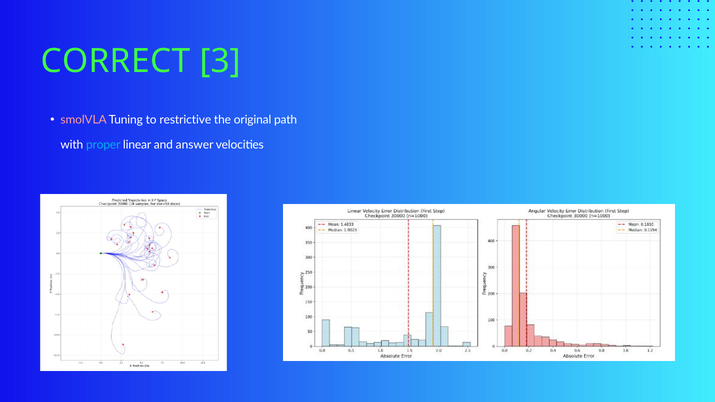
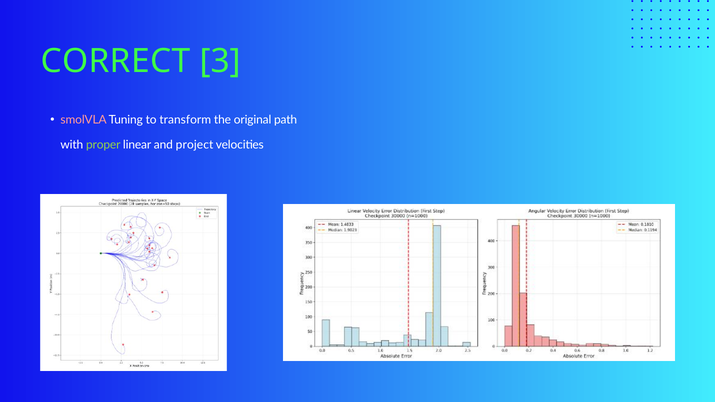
restrictive: restrictive -> transform
proper colour: light blue -> light green
answer: answer -> project
